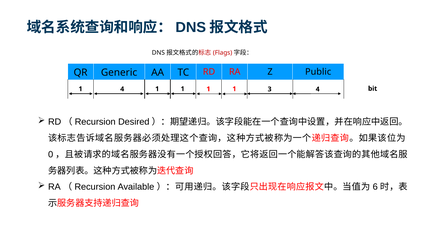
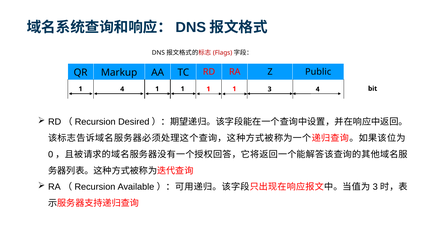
Generic: Generic -> Markup
6 at (375, 188): 6 -> 3
